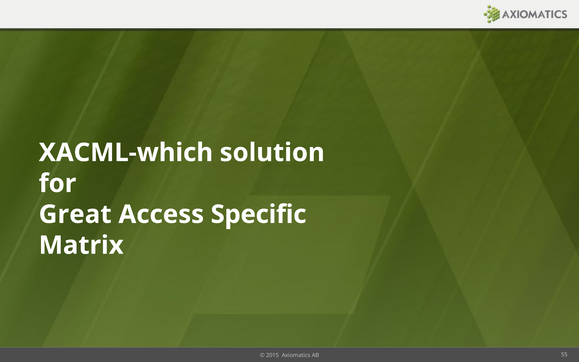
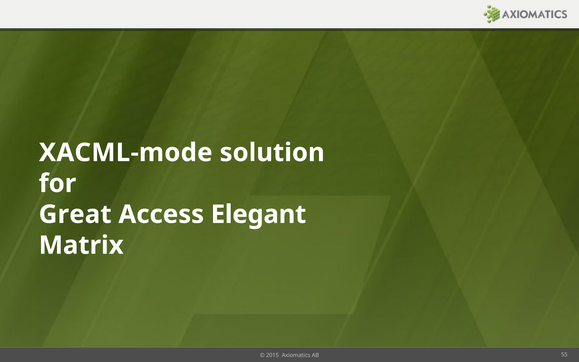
XACML-which: XACML-which -> XACML-mode
Specific: Specific -> Elegant
